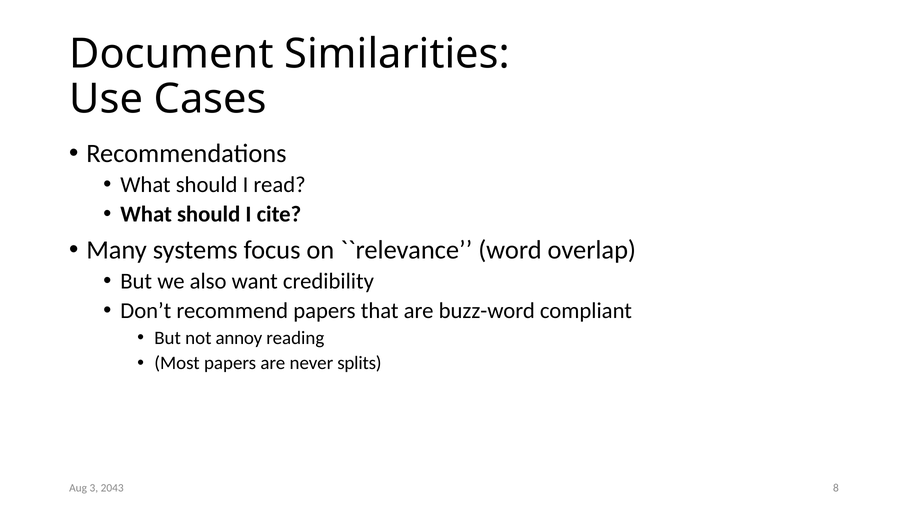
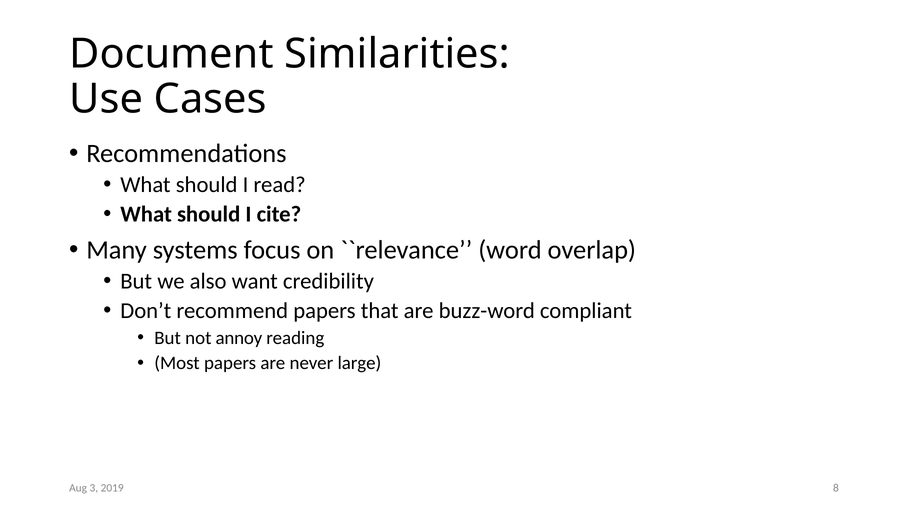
splits: splits -> large
2043: 2043 -> 2019
